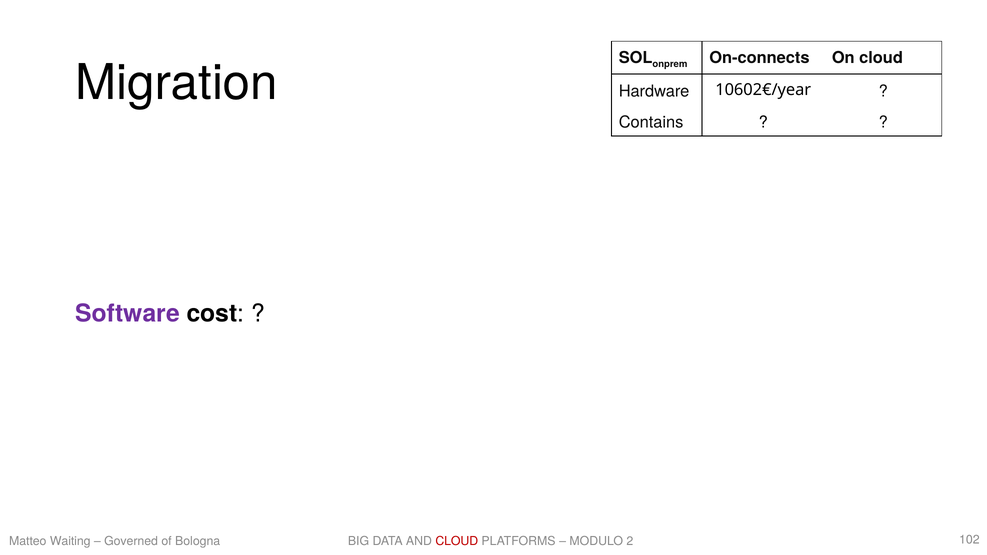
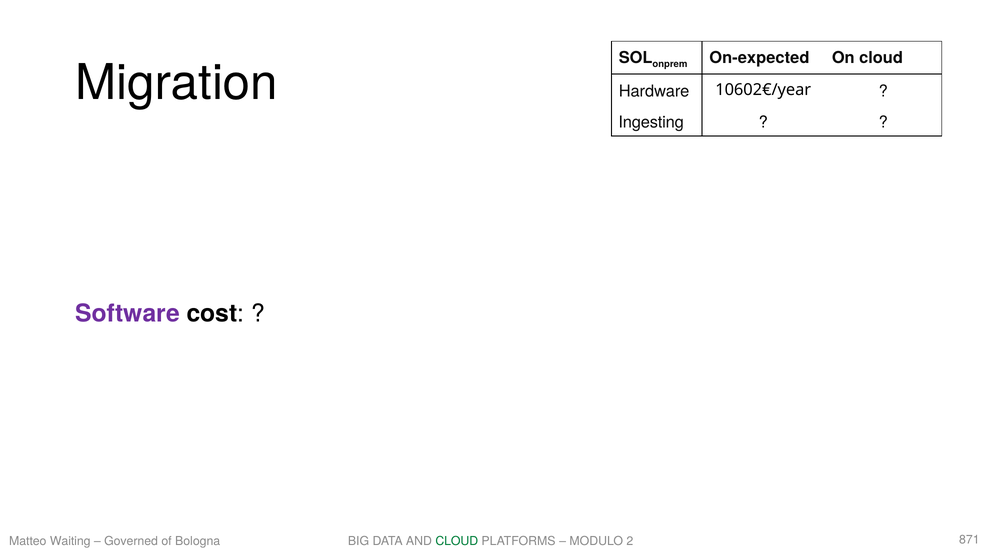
On-connects: On-connects -> On-expected
Contains: Contains -> Ingesting
CLOUD at (457, 541) colour: red -> green
102: 102 -> 871
